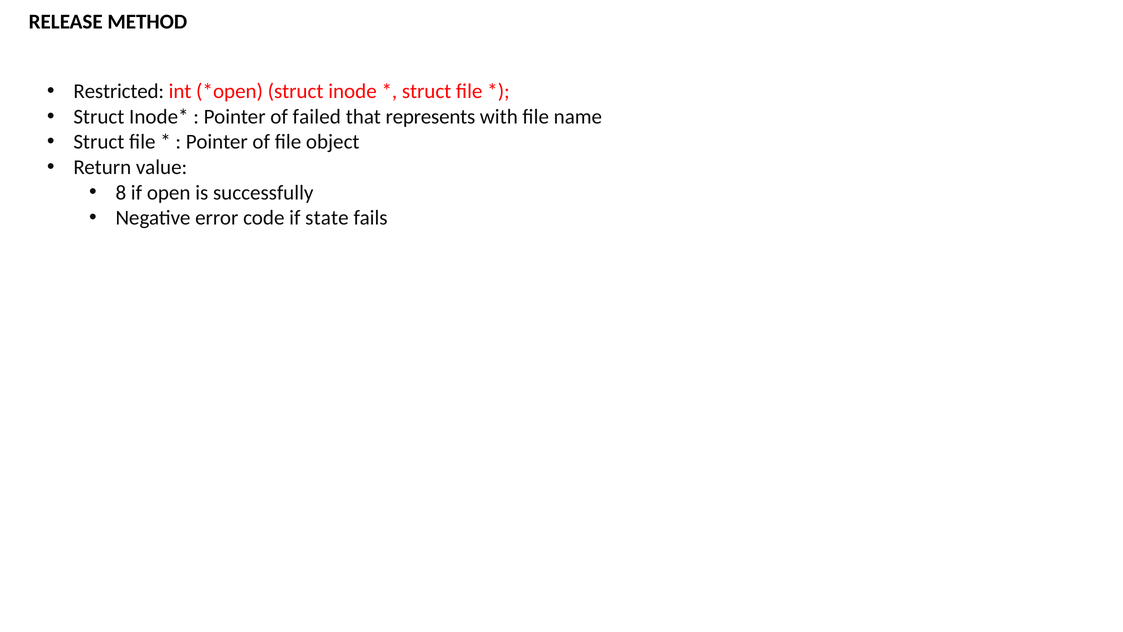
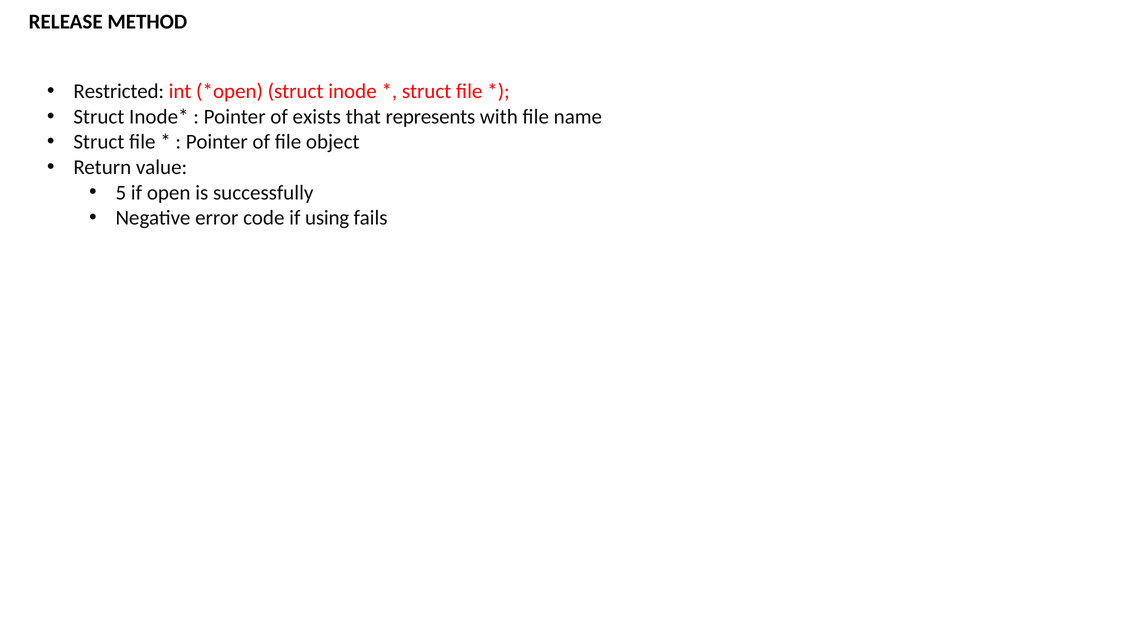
failed: failed -> exists
8: 8 -> 5
state: state -> using
